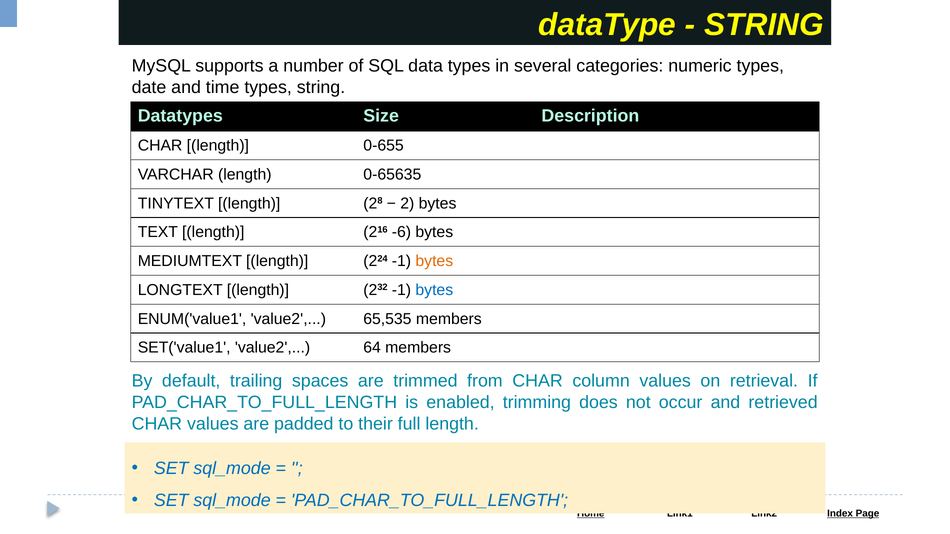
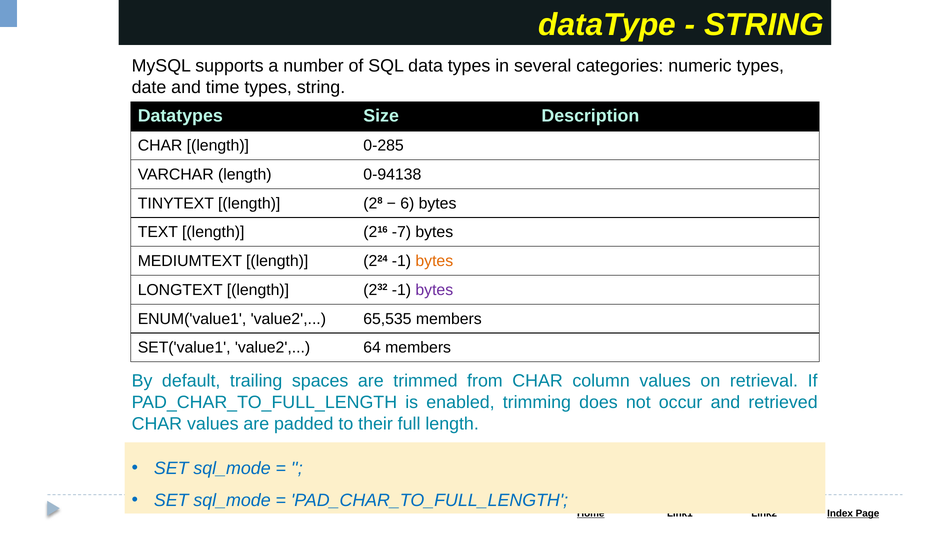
0-655: 0-655 -> 0-285
0-65635: 0-65635 -> 0-94138
2: 2 -> 6
-6: -6 -> -7
bytes at (434, 290) colour: blue -> purple
